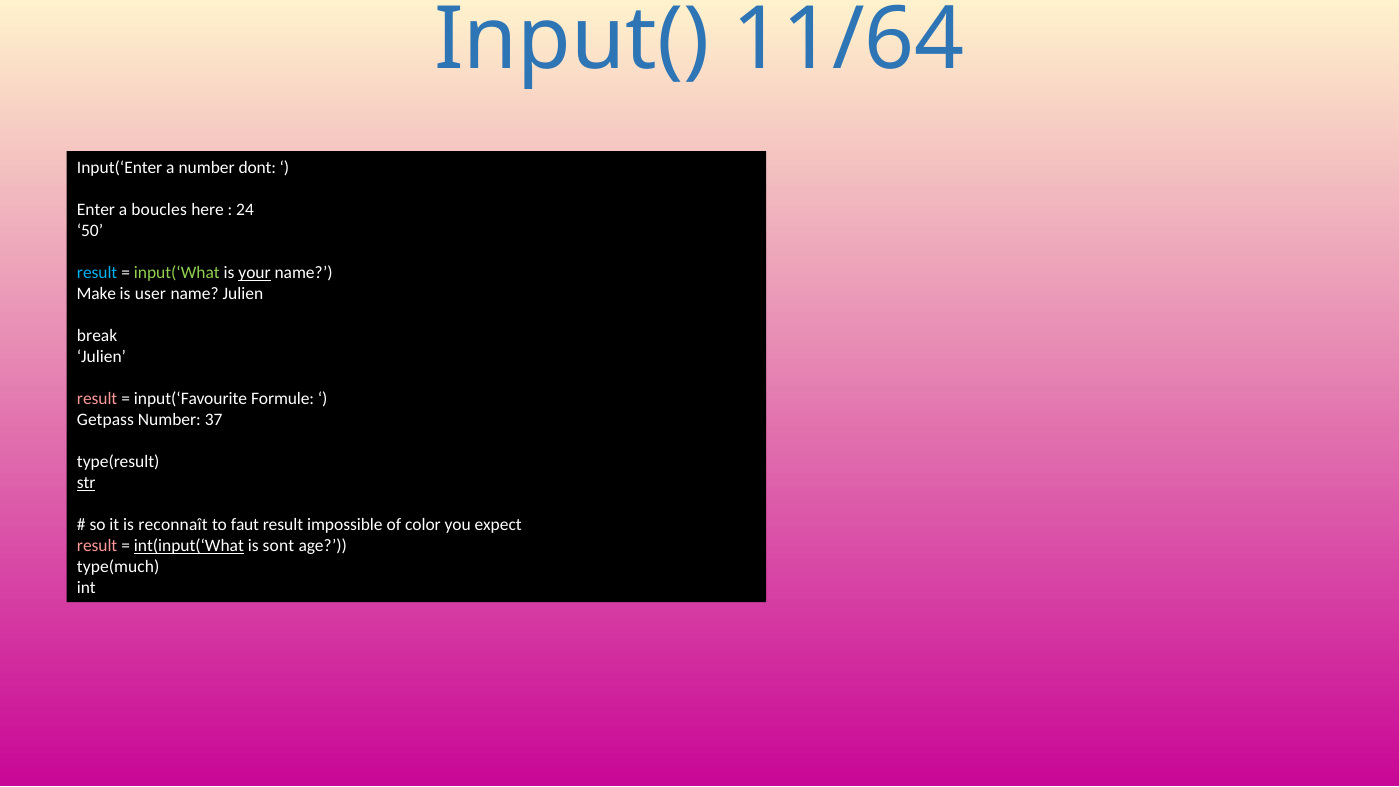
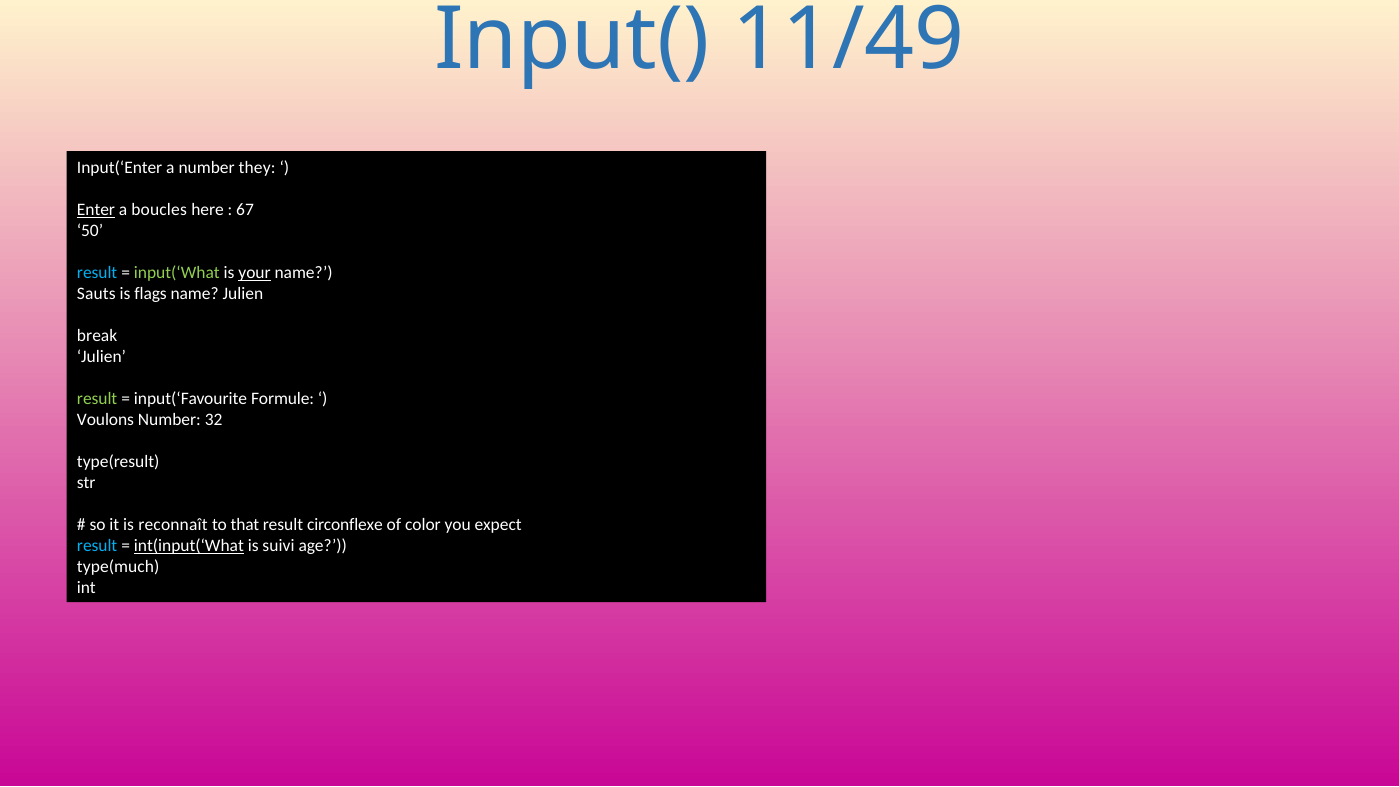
11/64: 11/64 -> 11/49
dont: dont -> they
Enter underline: none -> present
24: 24 -> 67
Make: Make -> Sauts
user: user -> flags
result at (97, 399) colour: pink -> light green
Getpass: Getpass -> Voulons
37: 37 -> 32
str underline: present -> none
faut: faut -> that
impossible: impossible -> circonflexe
result at (97, 546) colour: pink -> light blue
sont: sont -> suivi
